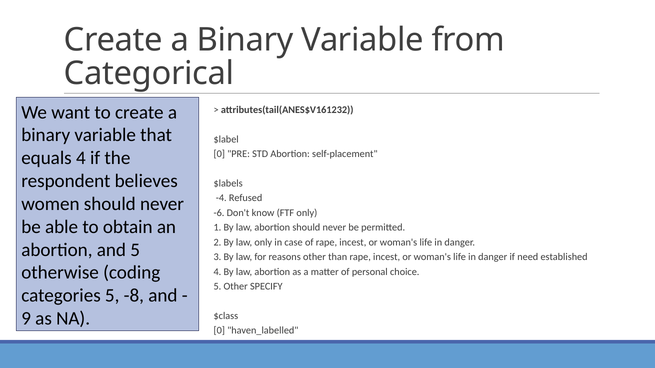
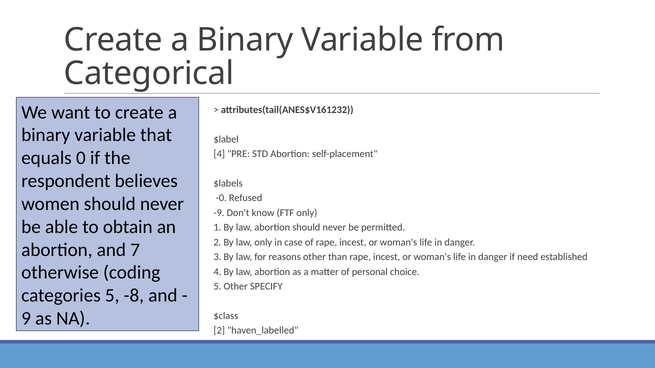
0 at (219, 154): 0 -> 4
equals 4: 4 -> 0
-4: -4 -> -0
-6: -6 -> -9
and 5: 5 -> 7
0 at (219, 331): 0 -> 2
